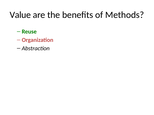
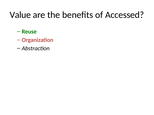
Methods: Methods -> Accessed
